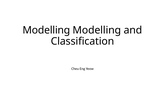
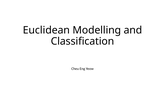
Modelling at (46, 30): Modelling -> Euclidean
